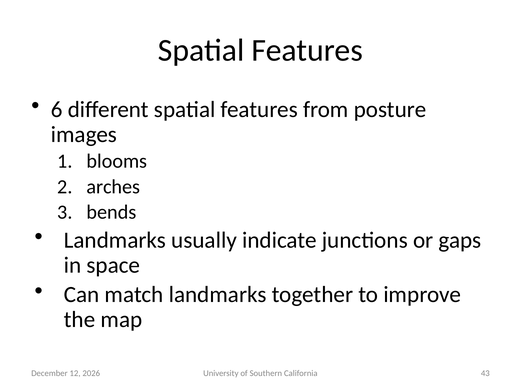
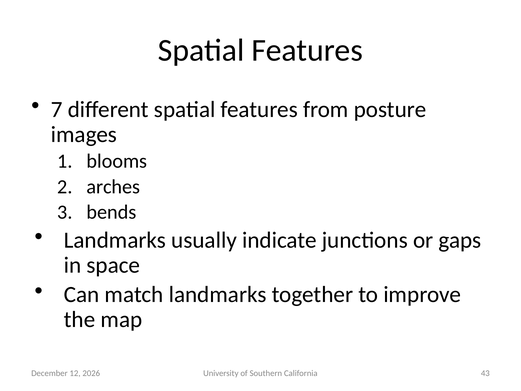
6: 6 -> 7
